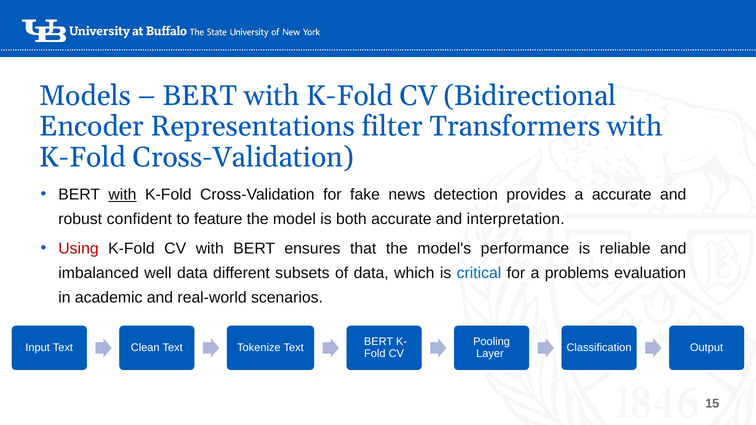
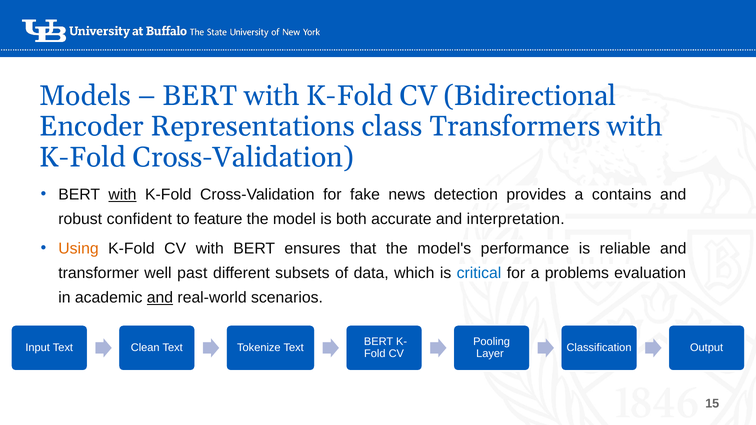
filter: filter -> class
a accurate: accurate -> contains
Using colour: red -> orange
imbalanced: imbalanced -> transformer
well data: data -> past
and at (160, 298) underline: none -> present
